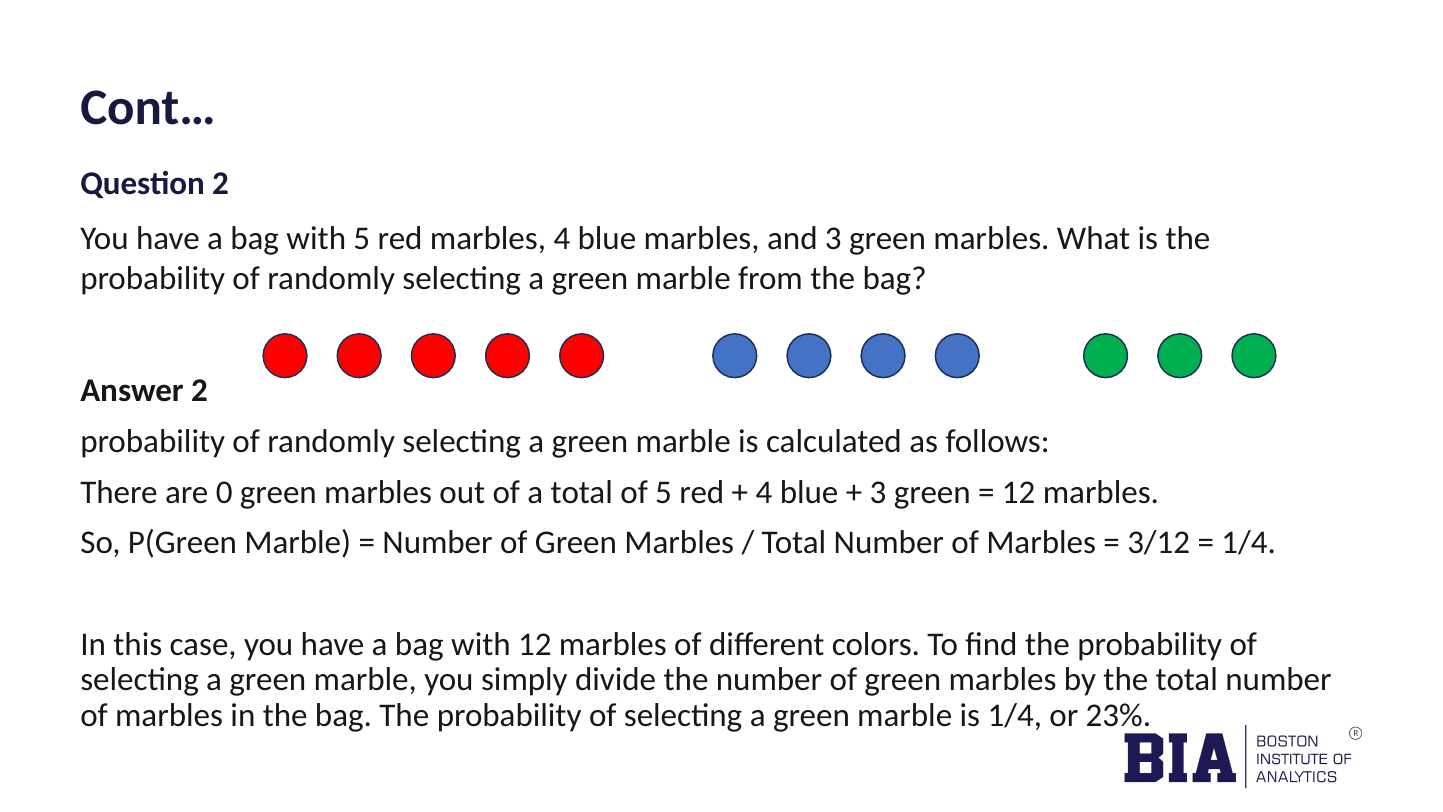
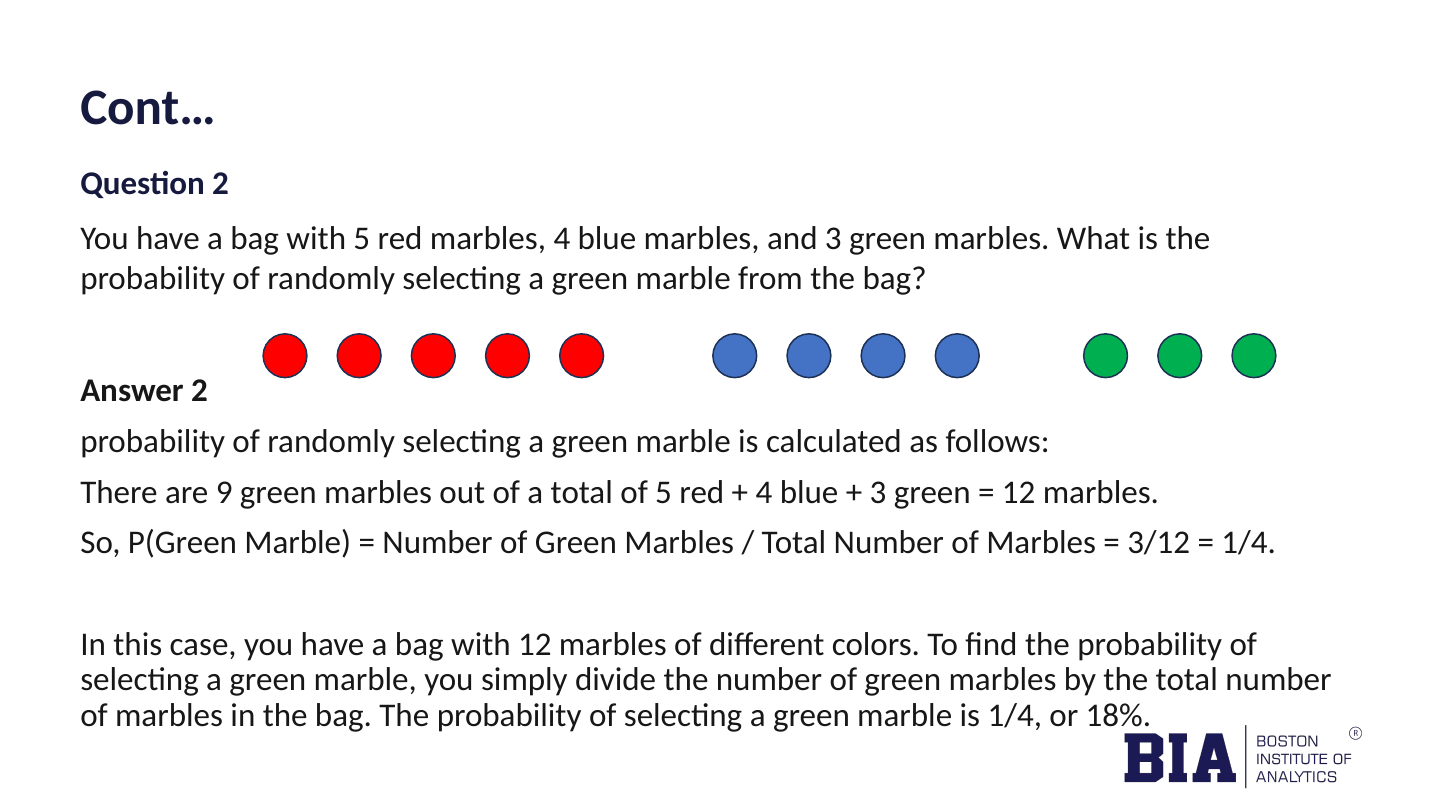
0: 0 -> 9
23%: 23% -> 18%
